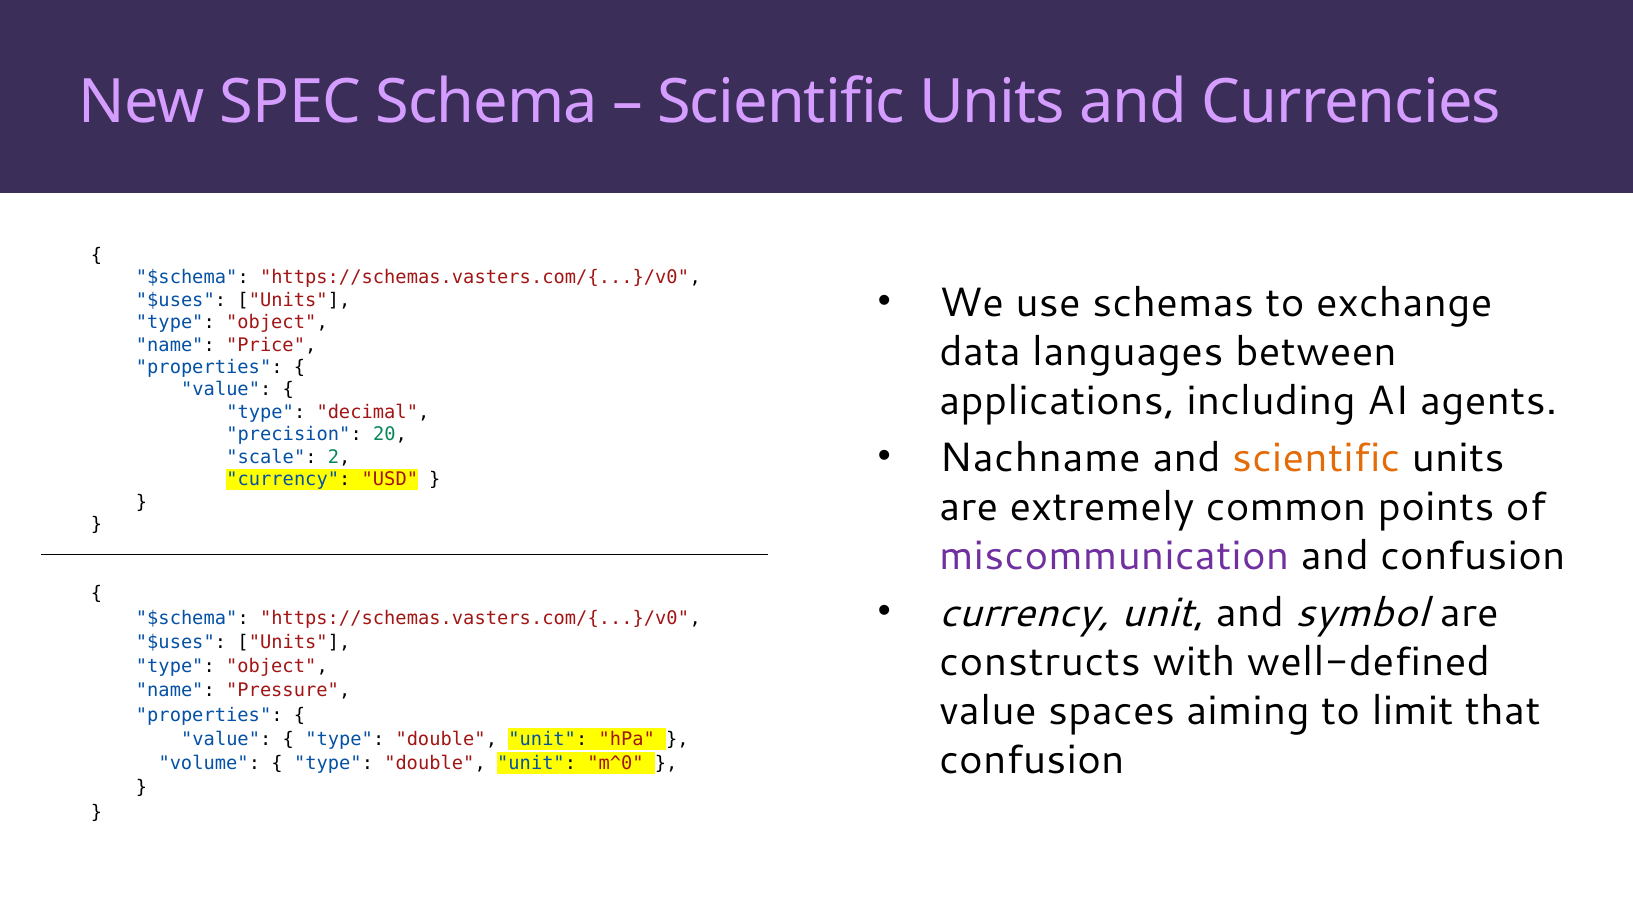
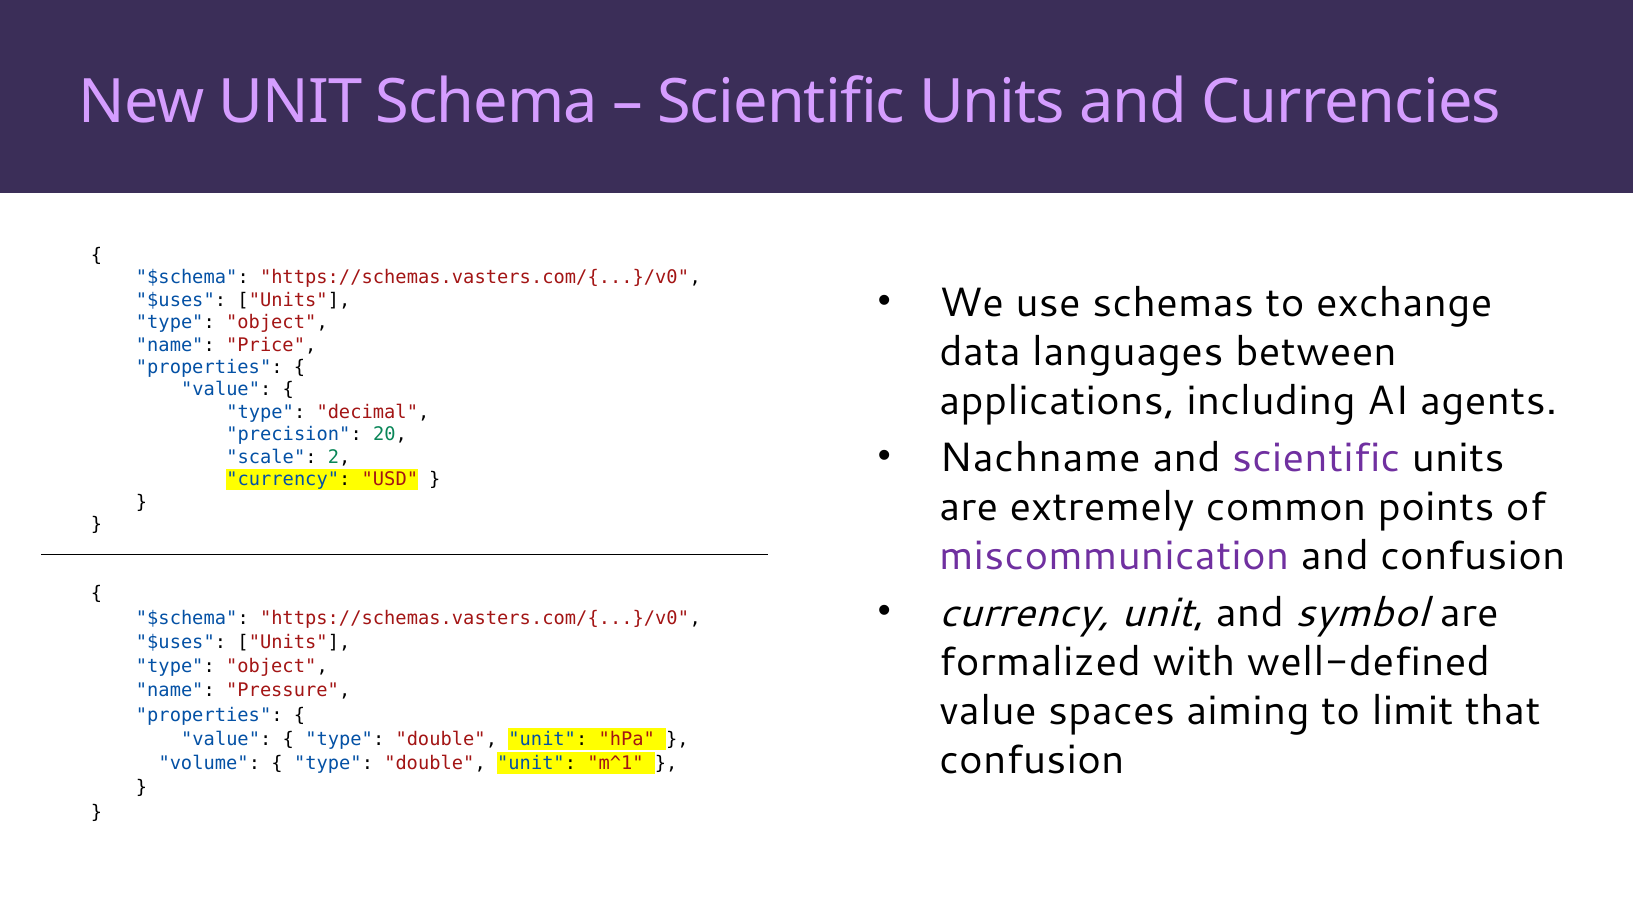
New SPEC: SPEC -> UNIT
scientific at (1316, 458) colour: orange -> purple
constructs: constructs -> formalized
m^0: m^0 -> m^1
